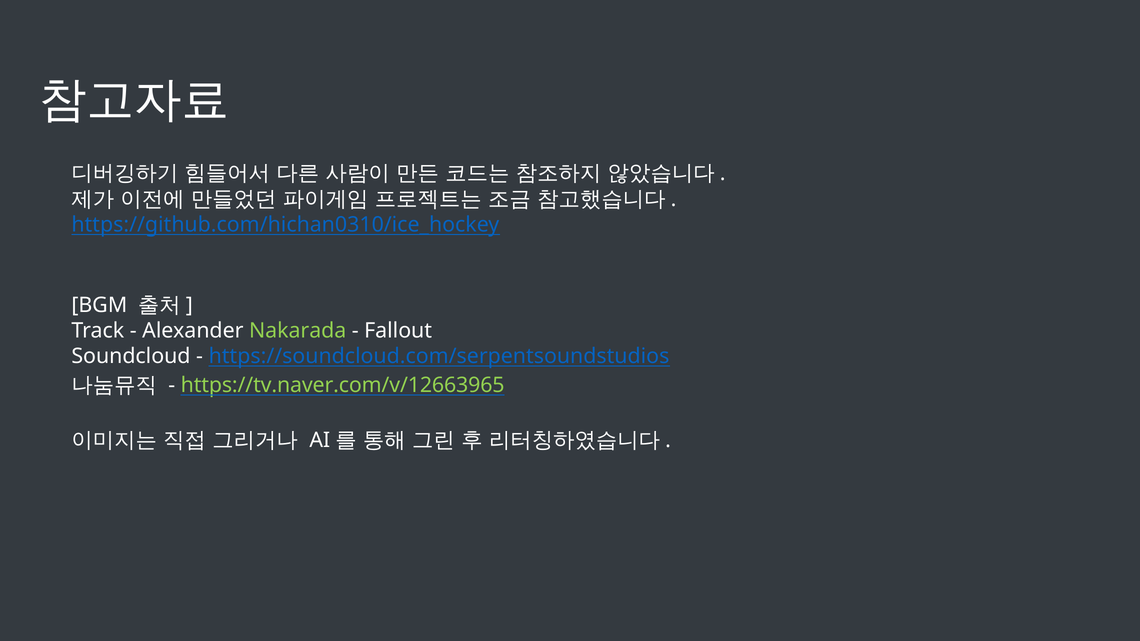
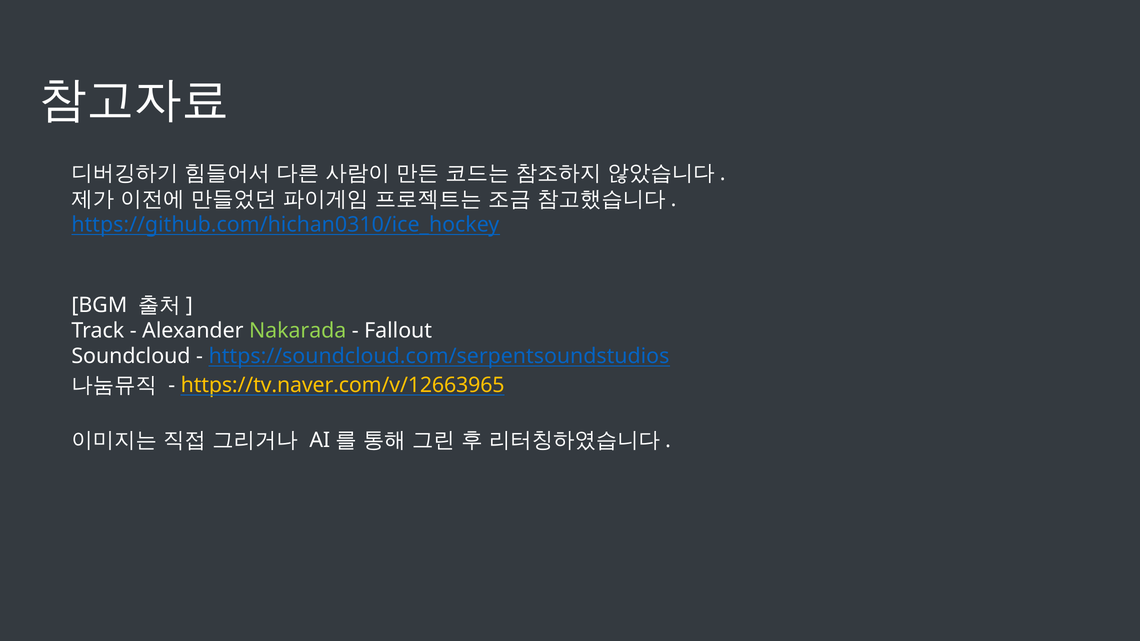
https://tv.naver.com/v/12663965 colour: light green -> yellow
